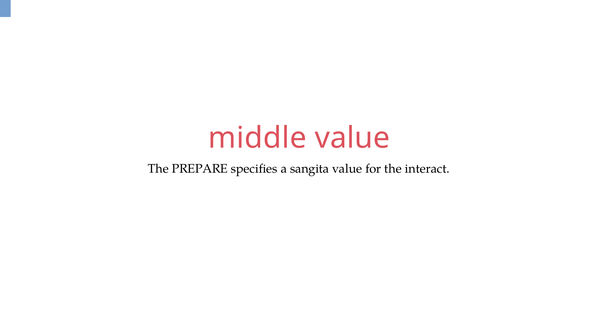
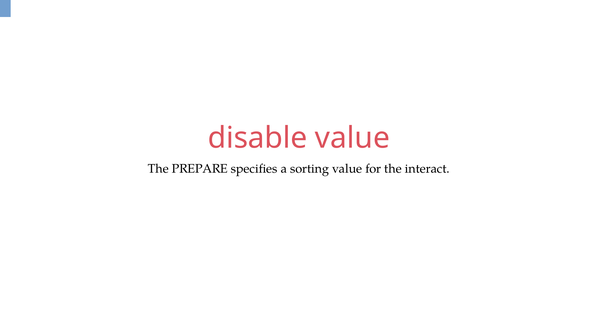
middle: middle -> disable
sangita: sangita -> sorting
